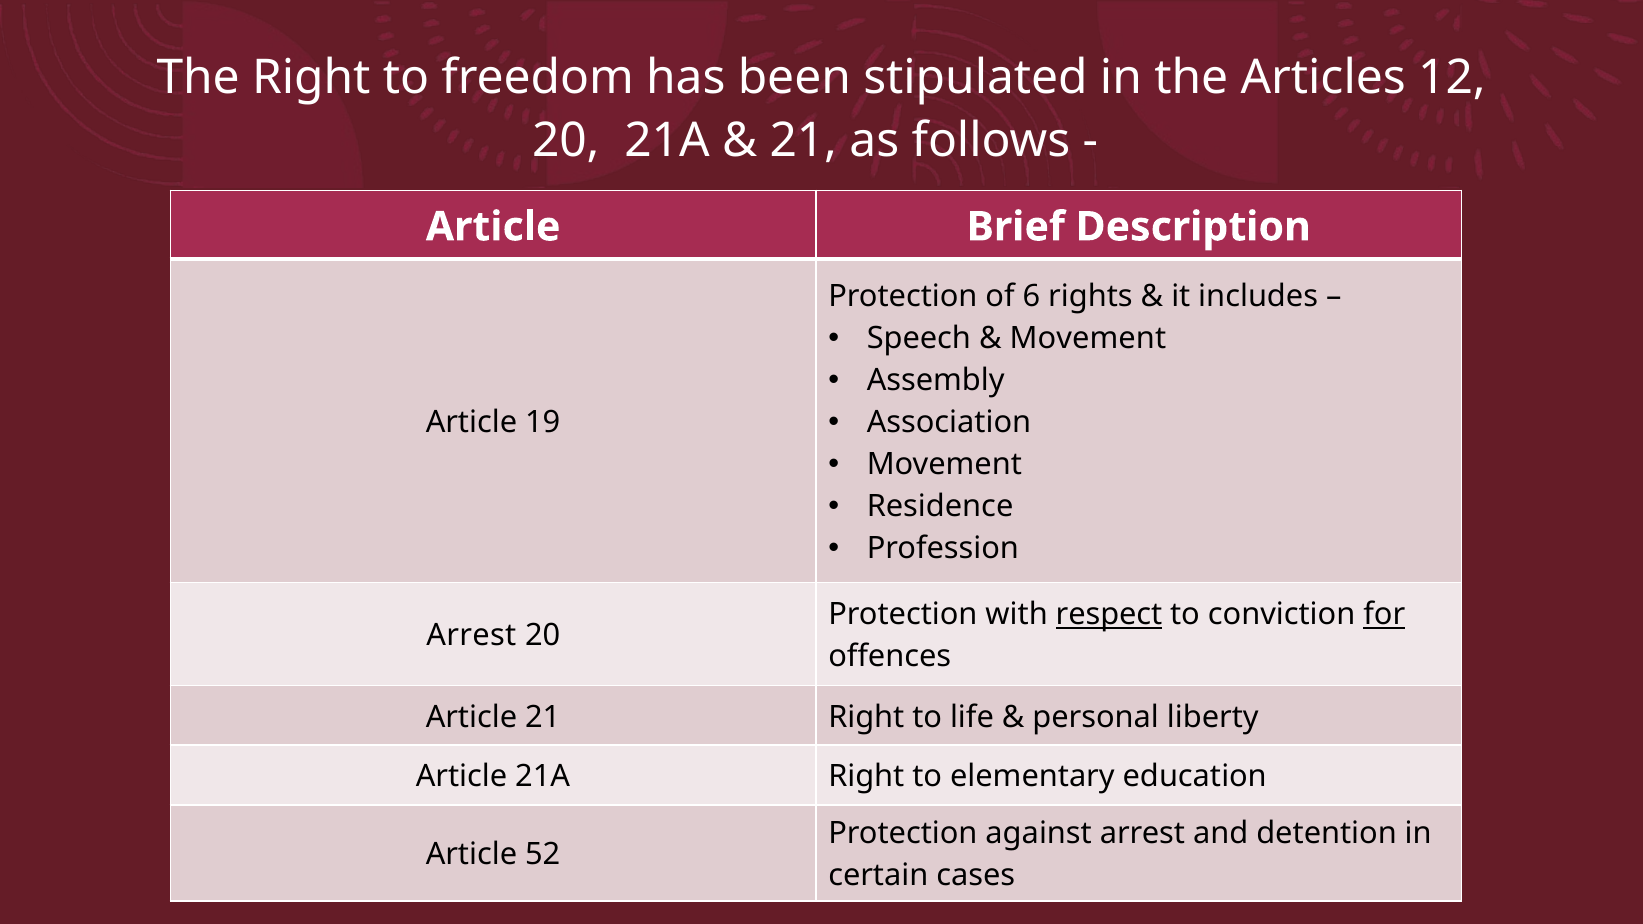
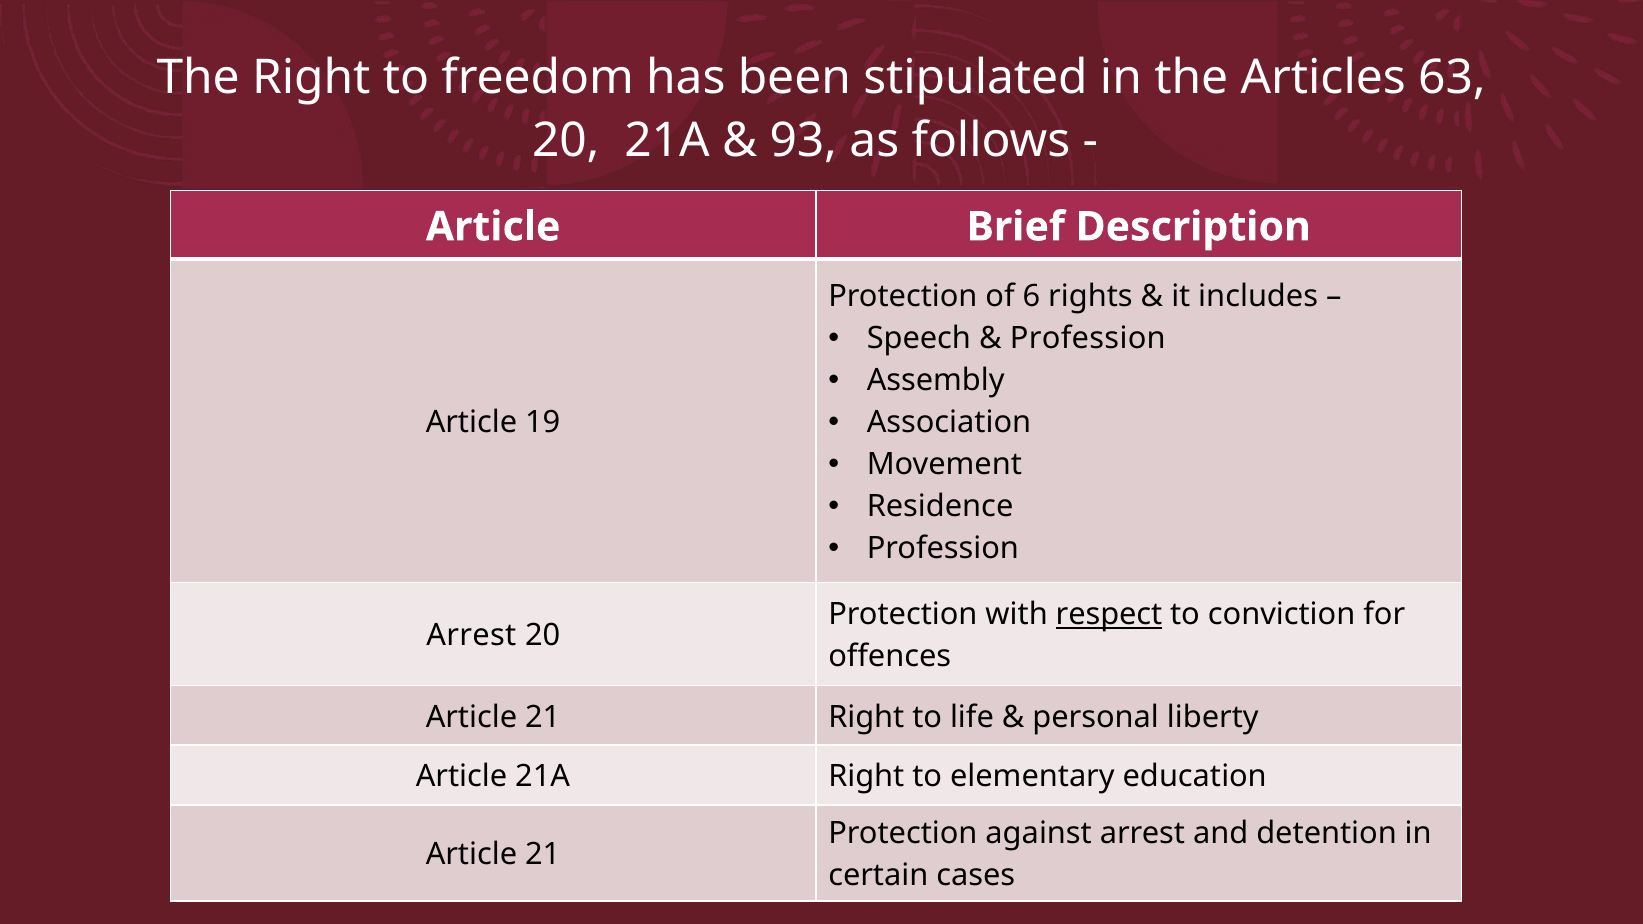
12: 12 -> 63
21 at (803, 141): 21 -> 93
Movement at (1088, 339): Movement -> Profession
for underline: present -> none
52 at (543, 855): 52 -> 21
